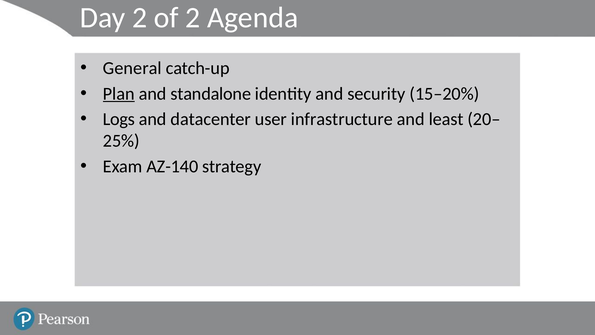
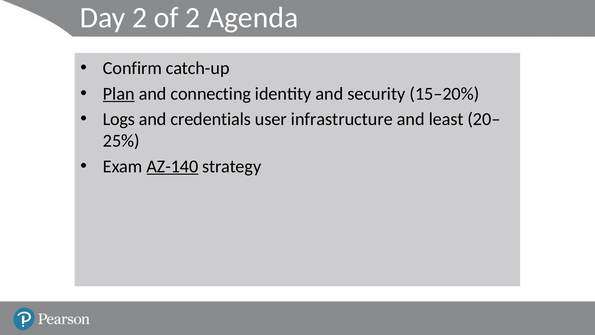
General: General -> Confirm
standalone: standalone -> connecting
datacenter: datacenter -> credentials
AZ-140 underline: none -> present
